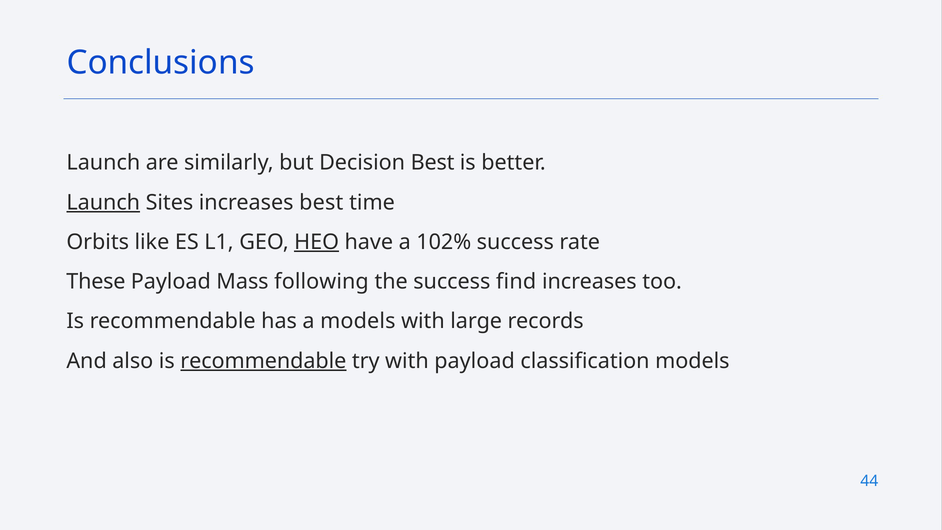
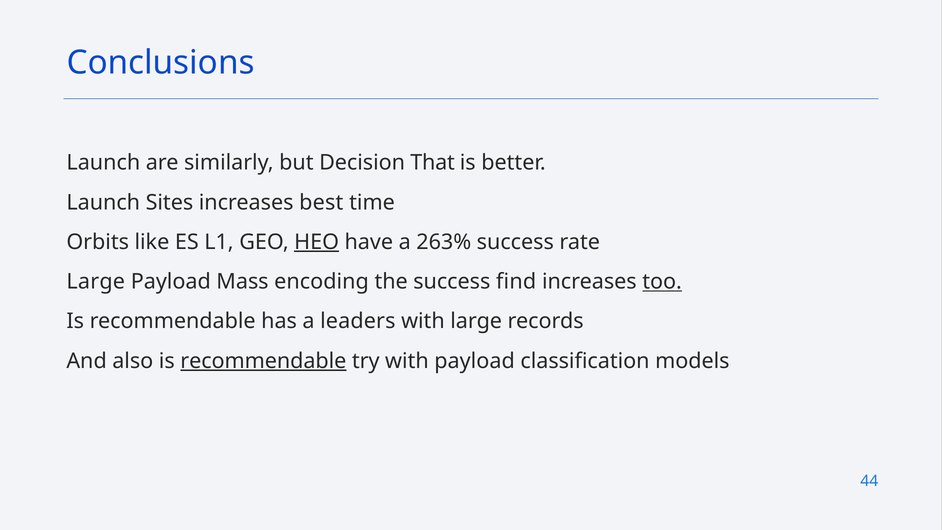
Decision Best: Best -> That
Launch at (103, 202) underline: present -> none
102%: 102% -> 263%
These at (96, 282): These -> Large
following: following -> encoding
too underline: none -> present
a models: models -> leaders
